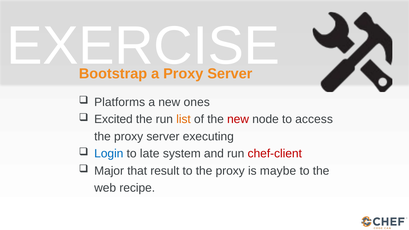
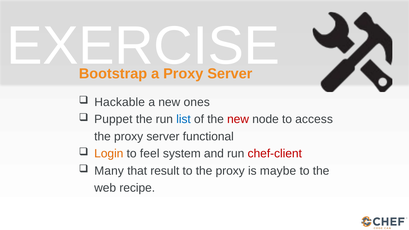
Platforms: Platforms -> Hackable
Excited: Excited -> Puppet
list colour: orange -> blue
executing: executing -> functional
Login colour: blue -> orange
late: late -> feel
Major: Major -> Many
